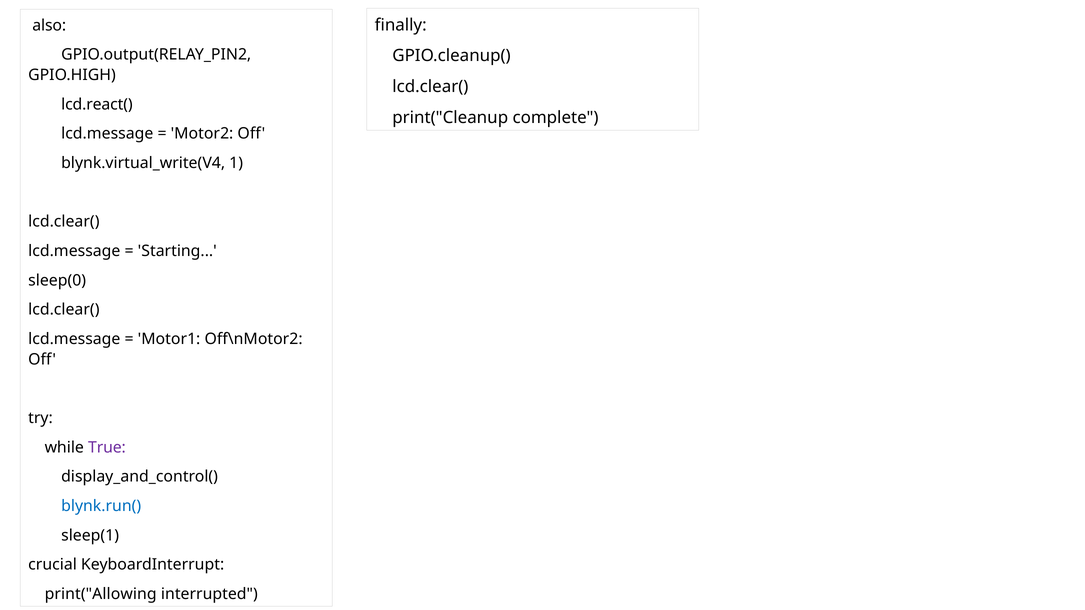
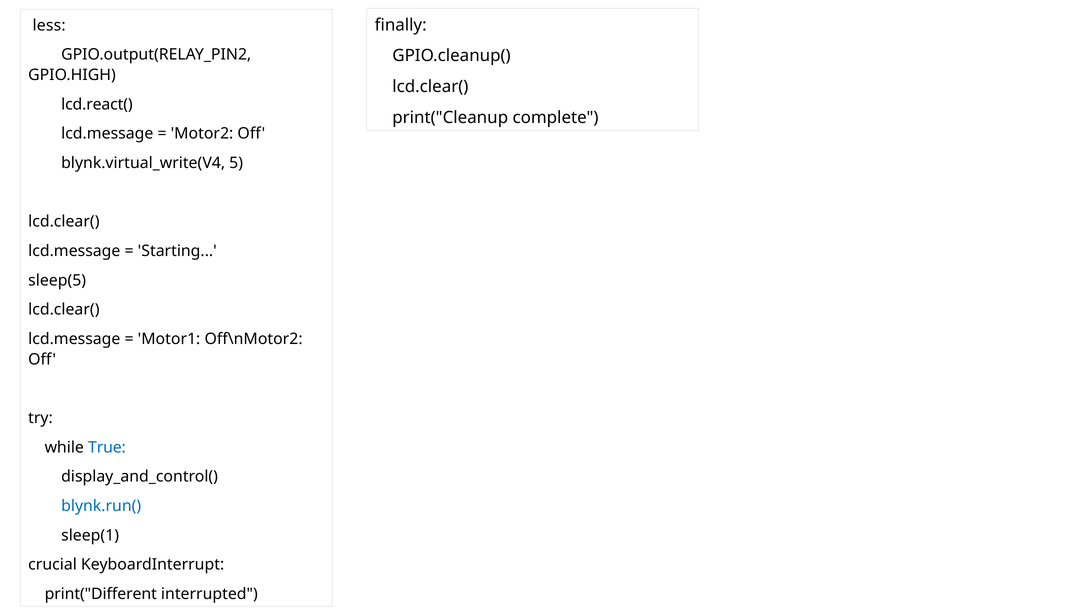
also: also -> less
1: 1 -> 5
sleep(0: sleep(0 -> sleep(5
True colour: purple -> blue
print("Allowing: print("Allowing -> print("Different
